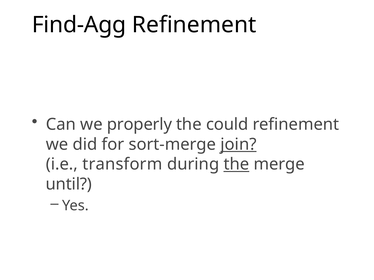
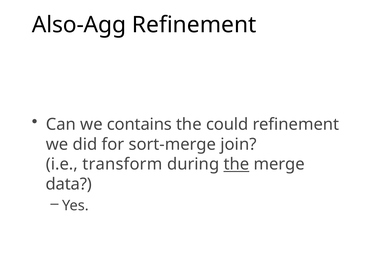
Find-Agg: Find-Agg -> Also-Agg
properly: properly -> contains
join underline: present -> none
until: until -> data
